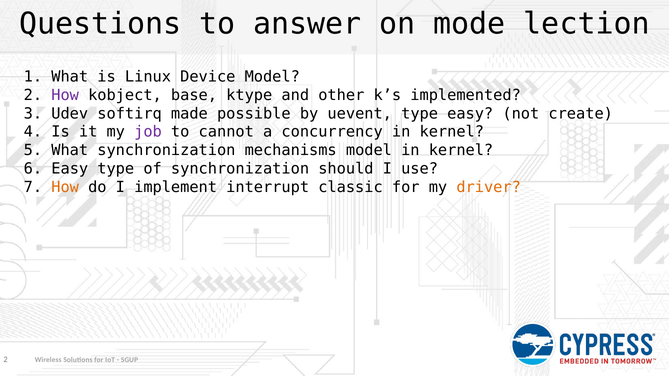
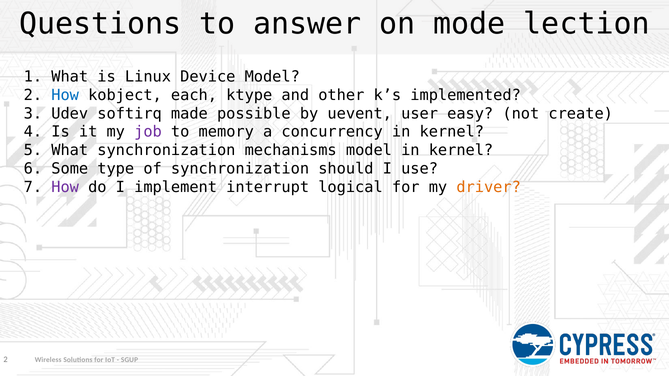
How at (65, 95) colour: purple -> blue
base: base -> each
uevent type: type -> user
cannot: cannot -> memory
6 Easy: Easy -> Some
How at (65, 187) colour: orange -> purple
classic: classic -> logical
